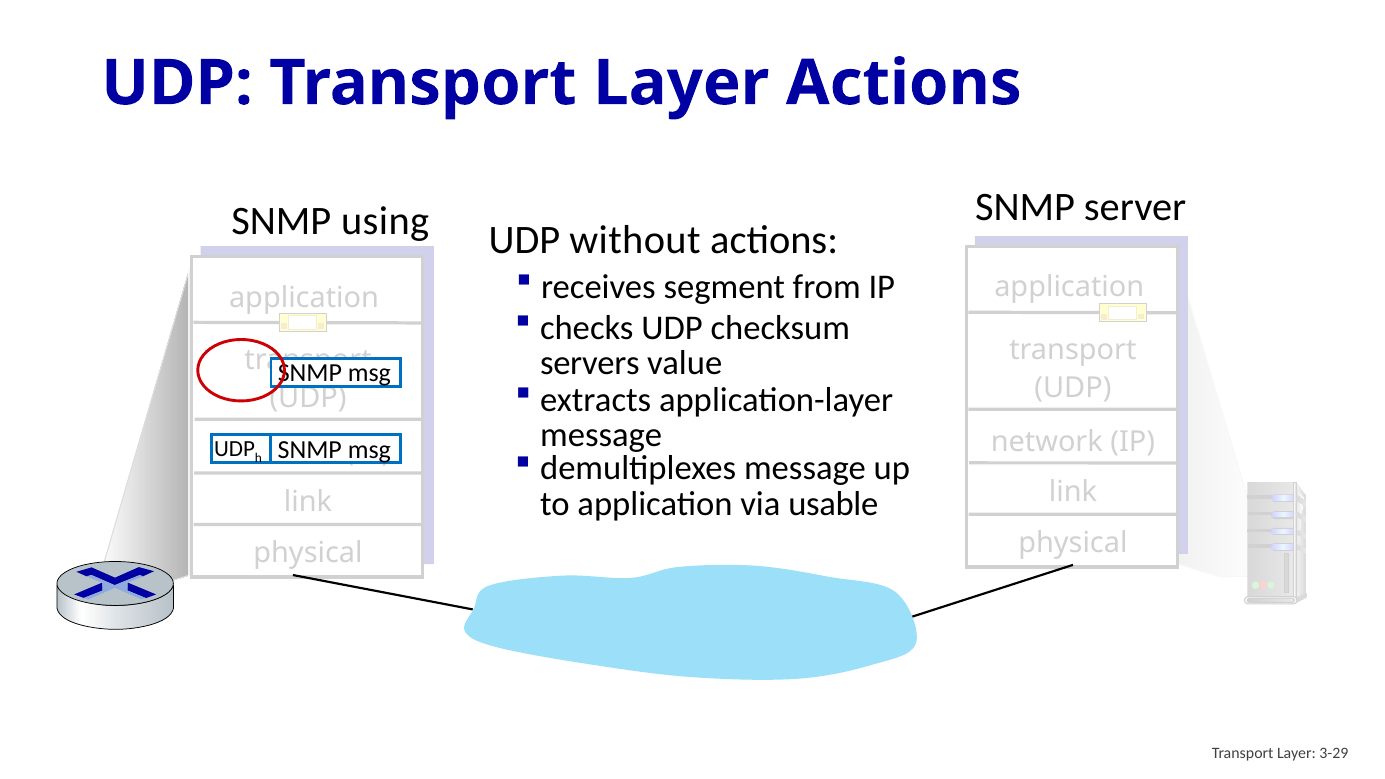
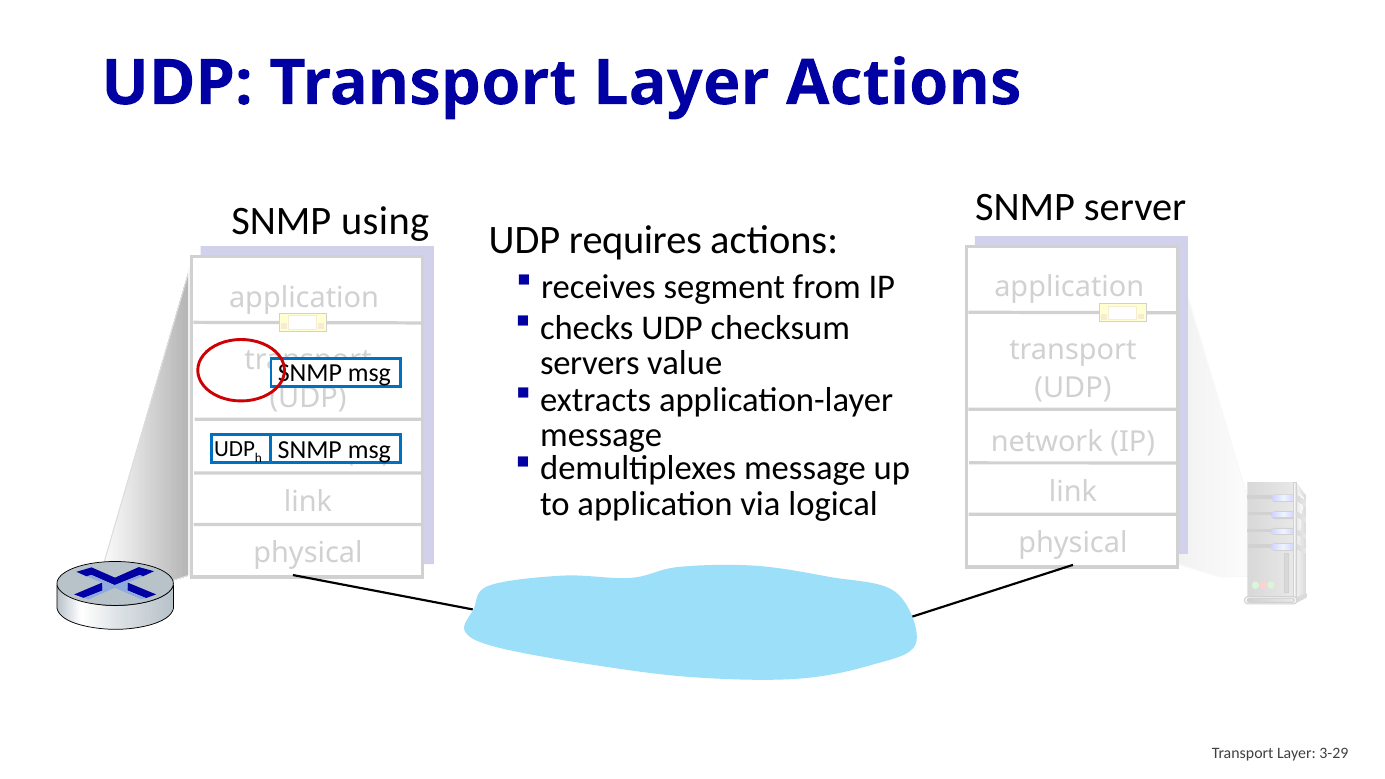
without: without -> requires
usable: usable -> logical
